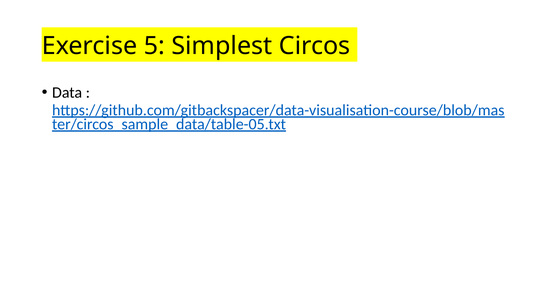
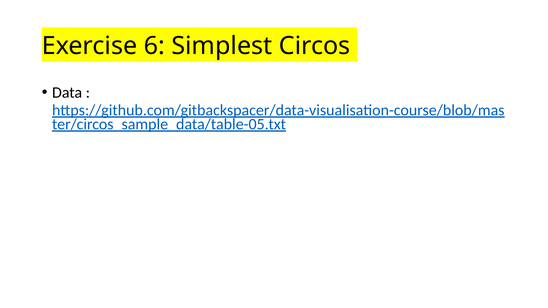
5: 5 -> 6
